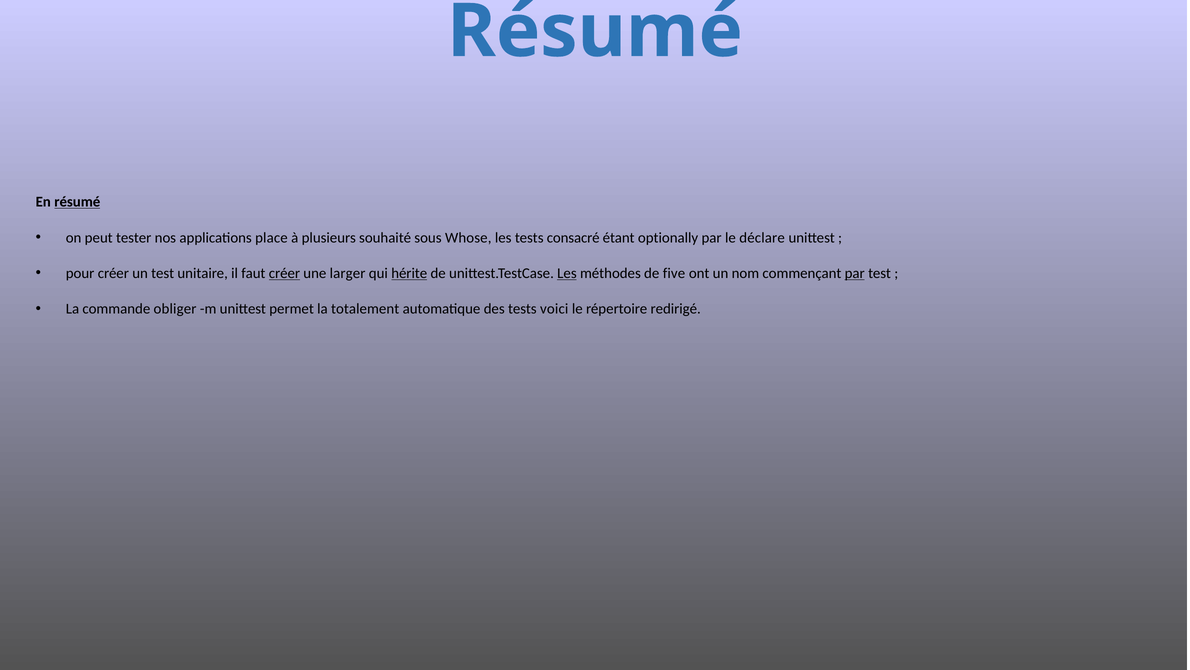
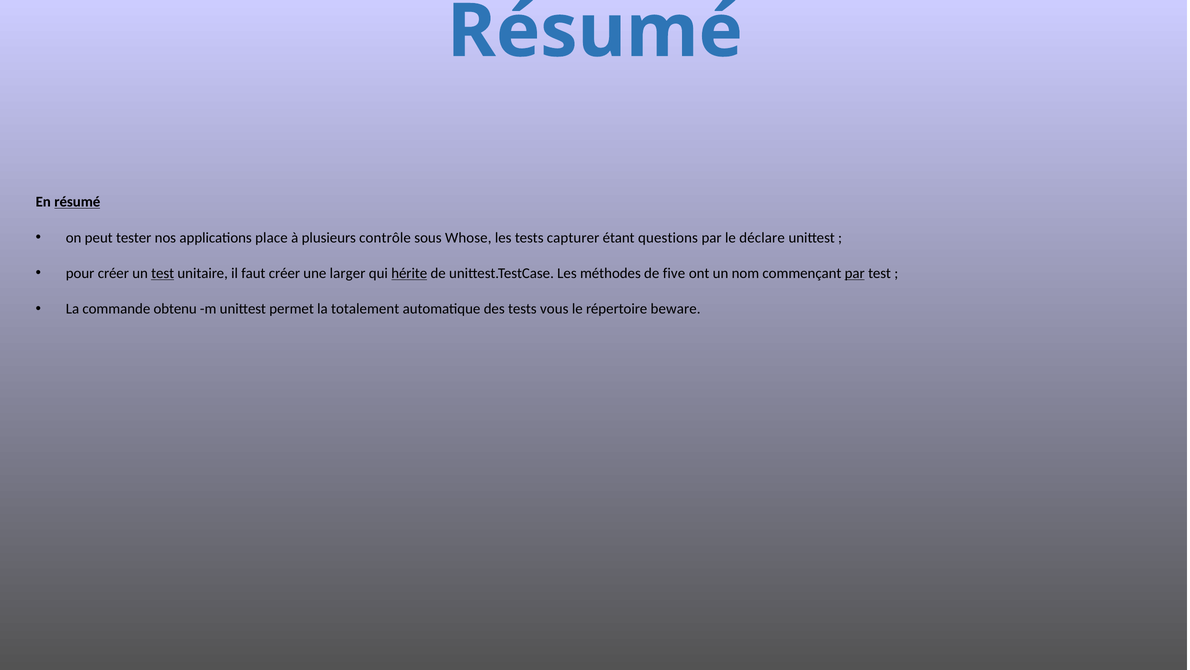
souhaité: souhaité -> contrôle
consacré: consacré -> capturer
optionally: optionally -> questions
test at (163, 273) underline: none -> present
créer at (284, 273) underline: present -> none
Les at (567, 273) underline: present -> none
obliger: obliger -> obtenu
voici: voici -> vous
redirigé: redirigé -> beware
